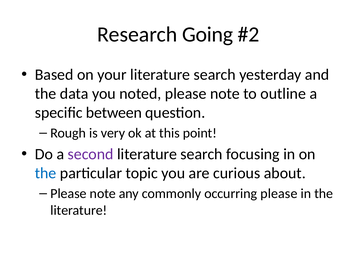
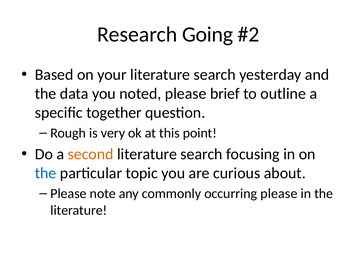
noted please note: note -> brief
between: between -> together
second colour: purple -> orange
